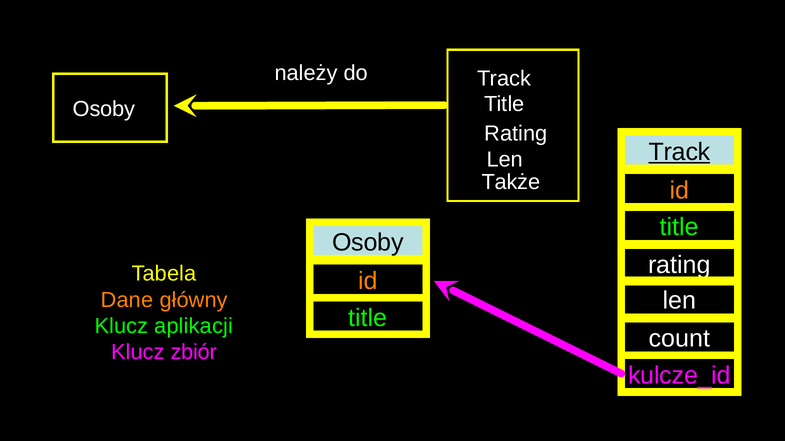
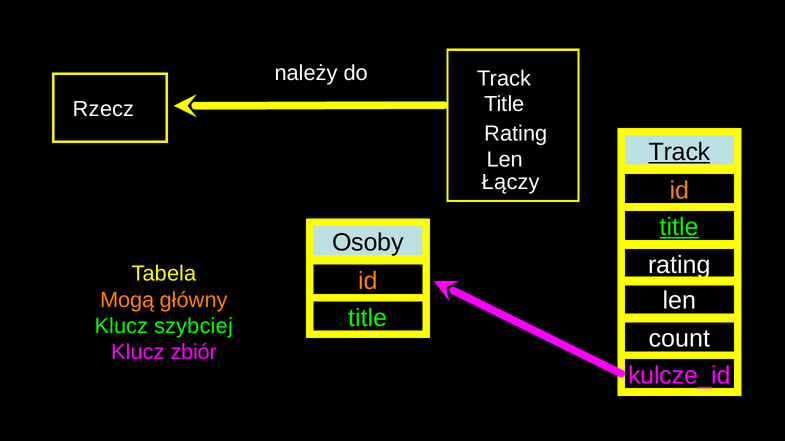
Osoby at (104, 109): Osoby -> Rzecz
Także: Także -> Łączy
title at (679, 227) underline: none -> present
Dane: Dane -> Mogą
aplikacji: aplikacji -> szybciej
